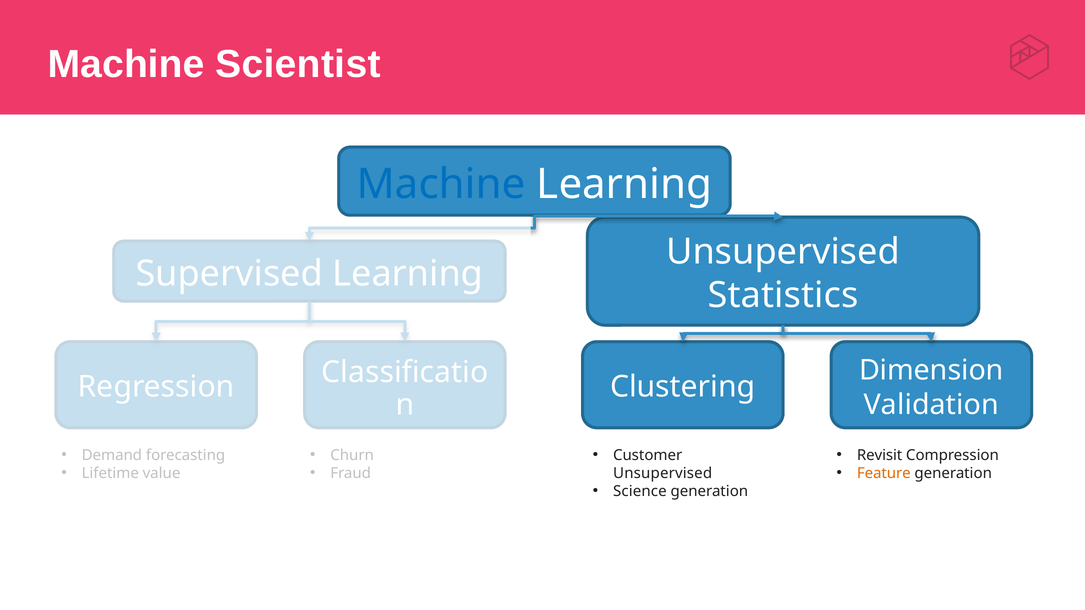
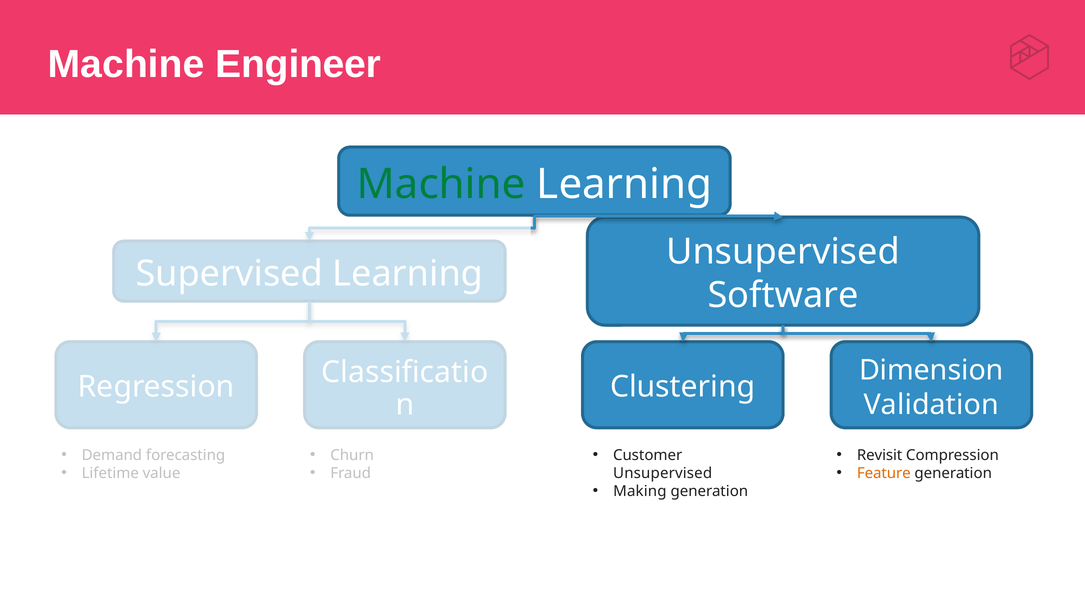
Scientist: Scientist -> Engineer
Machine at (441, 184) colour: blue -> green
Statistics: Statistics -> Software
Science: Science -> Making
